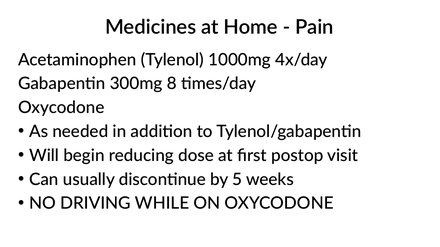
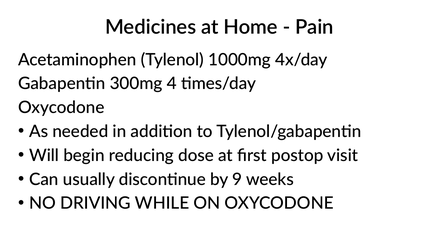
8: 8 -> 4
5: 5 -> 9
